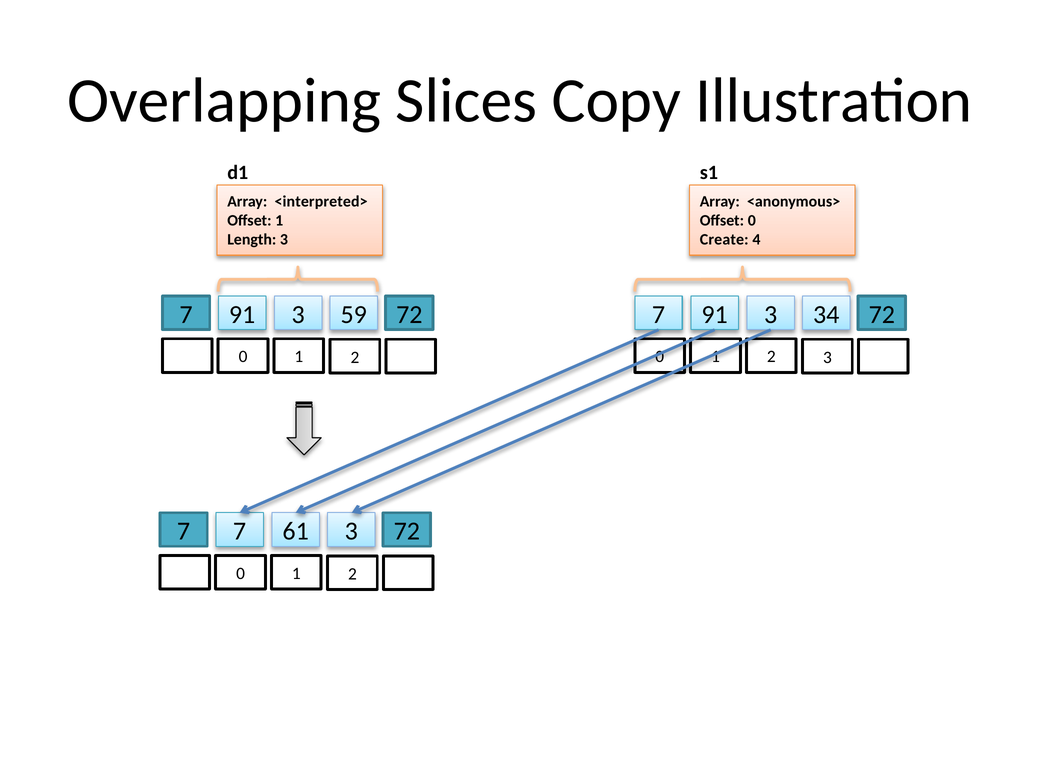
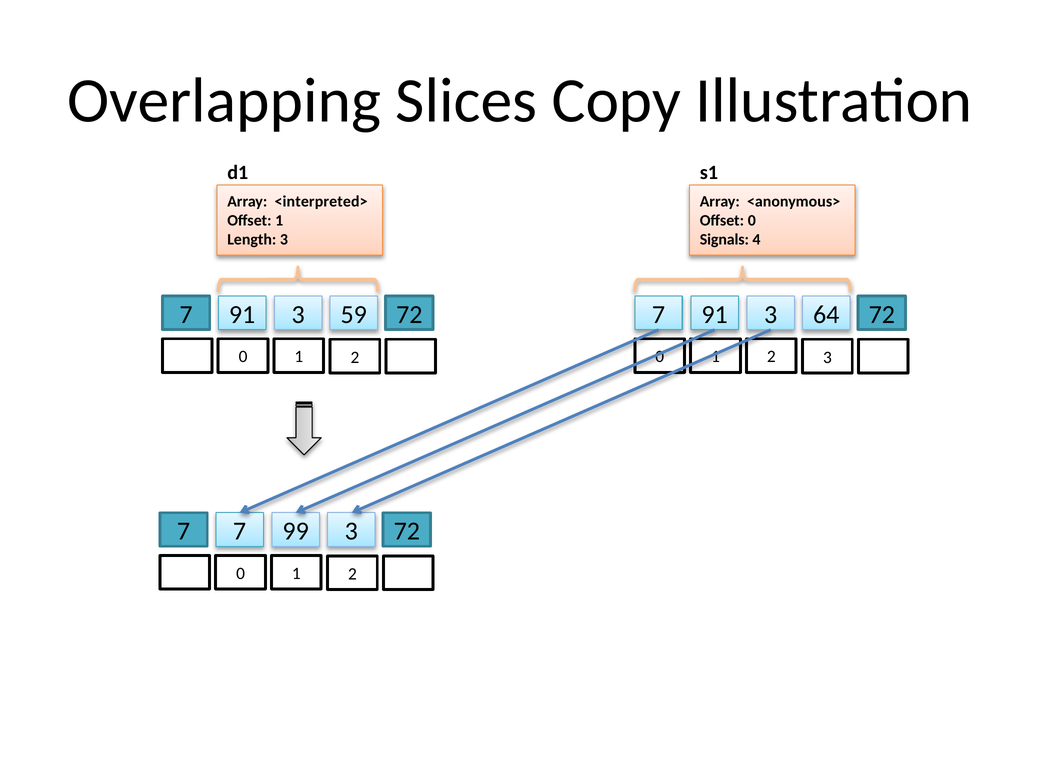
Create: Create -> Signals
34: 34 -> 64
61: 61 -> 99
